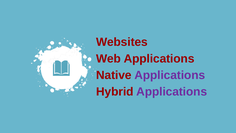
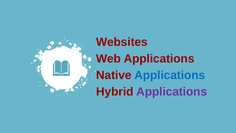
Applications at (170, 75) colour: purple -> blue
